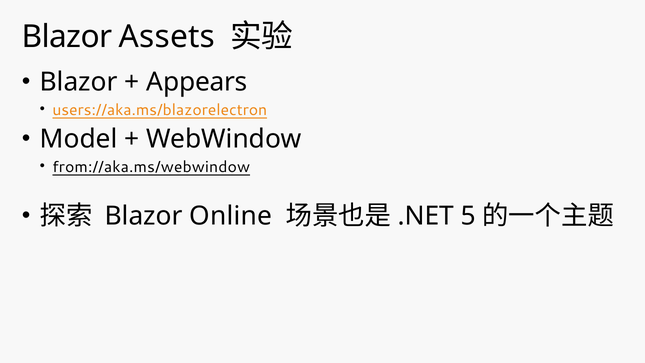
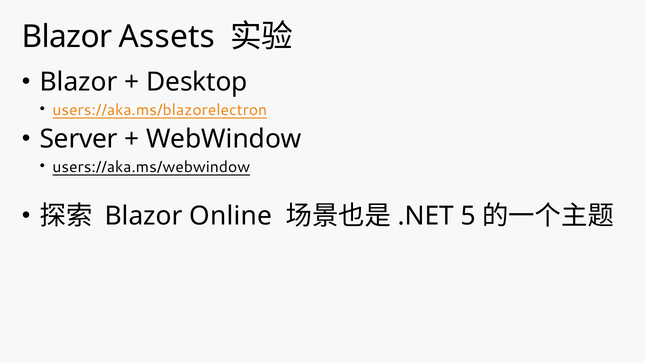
Appears: Appears -> Desktop
Model: Model -> Server
from://aka.ms/webwindow: from://aka.ms/webwindow -> users://aka.ms/webwindow
